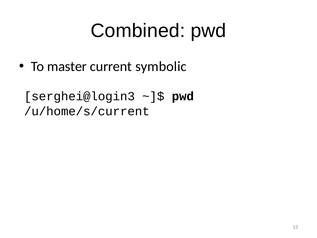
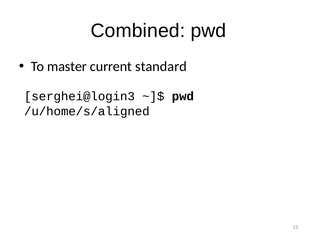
symbolic: symbolic -> standard
/u/home/s/current: /u/home/s/current -> /u/home/s/aligned
